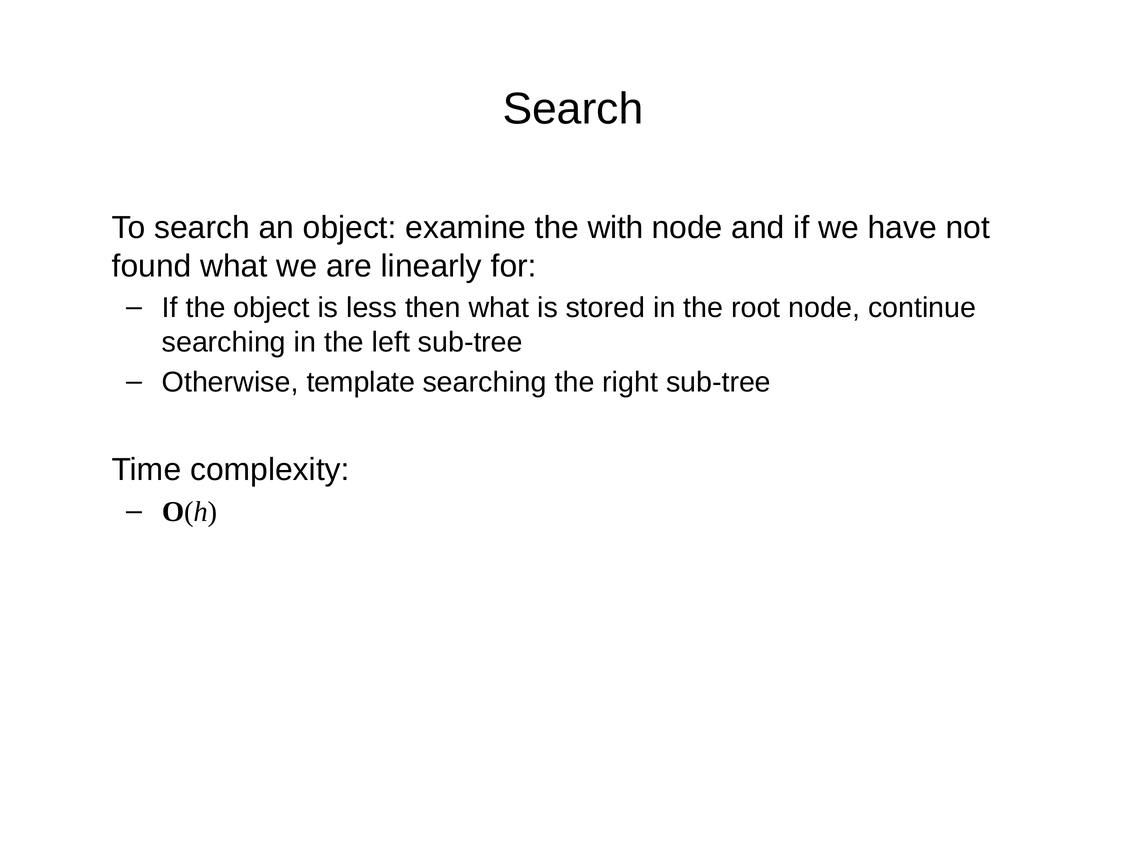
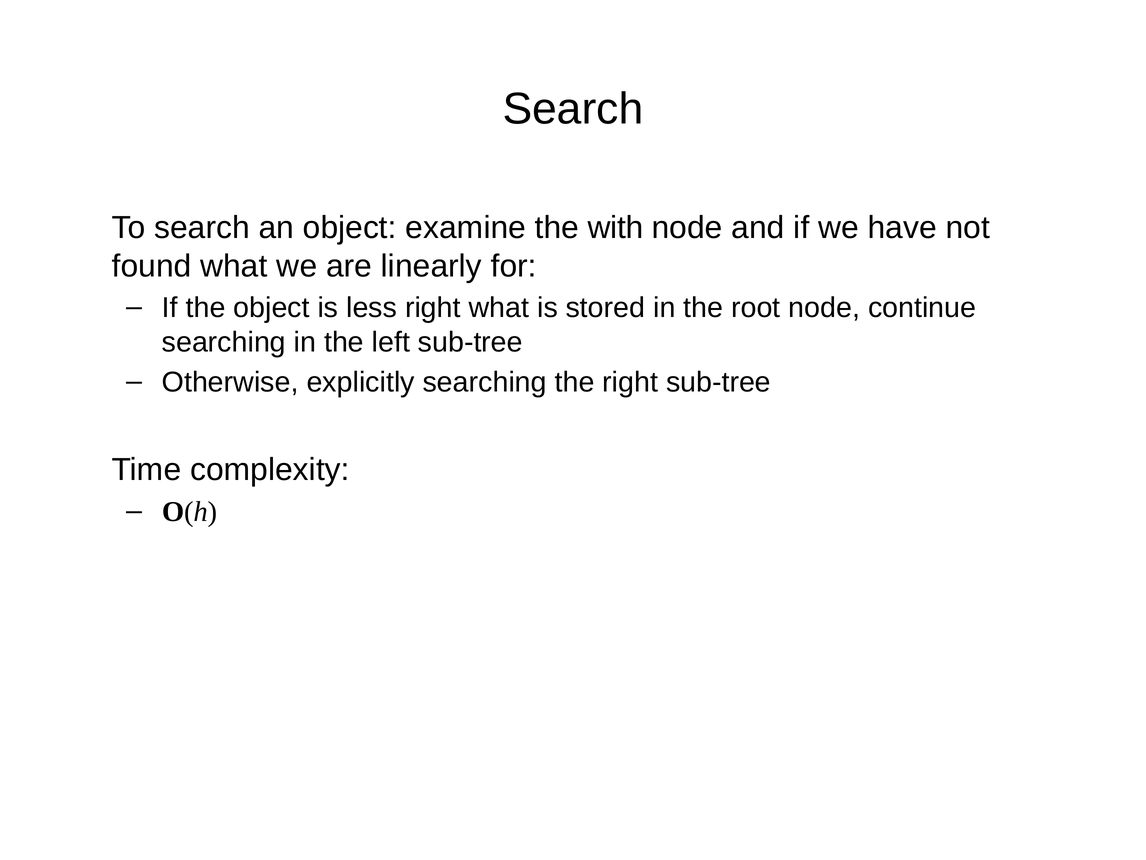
less then: then -> right
template: template -> explicitly
